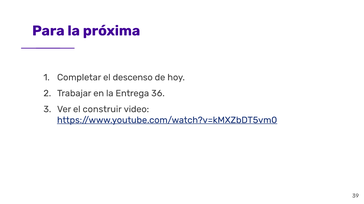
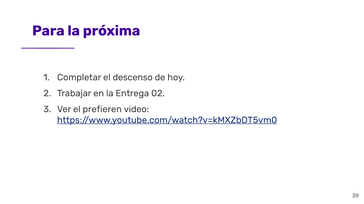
36: 36 -> 02
construir: construir -> prefieren
